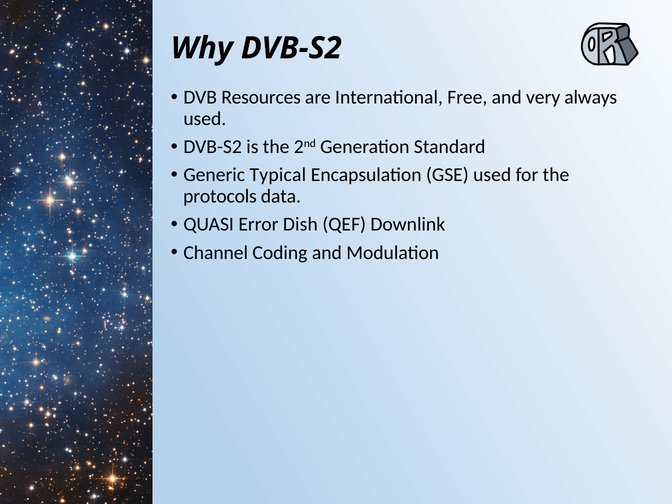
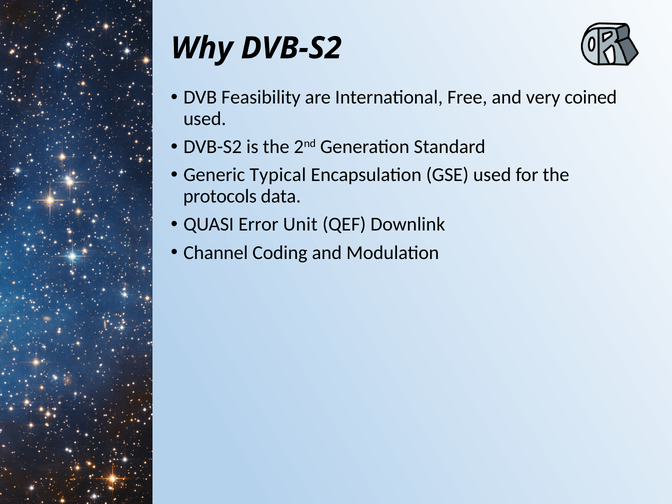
Resources: Resources -> Feasibility
always: always -> coined
Dish: Dish -> Unit
